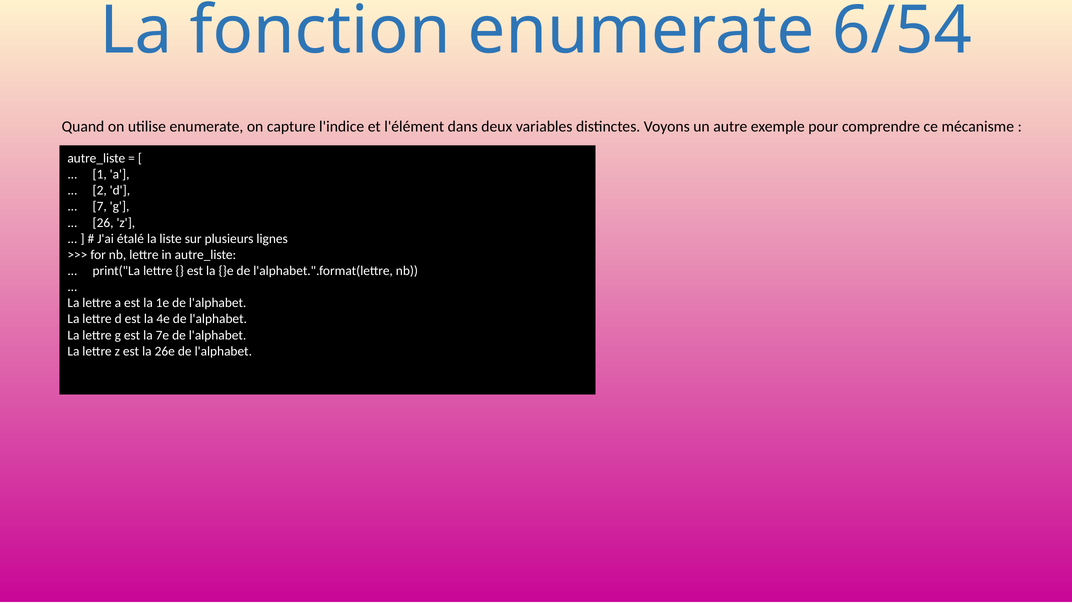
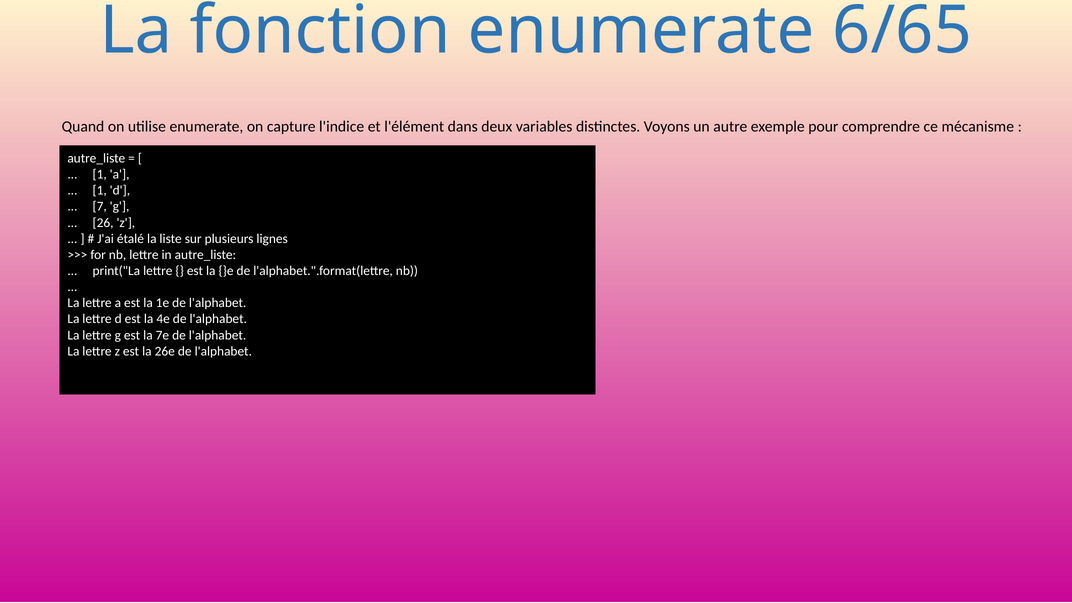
6/54: 6/54 -> 6/65
2 at (100, 190): 2 -> 1
